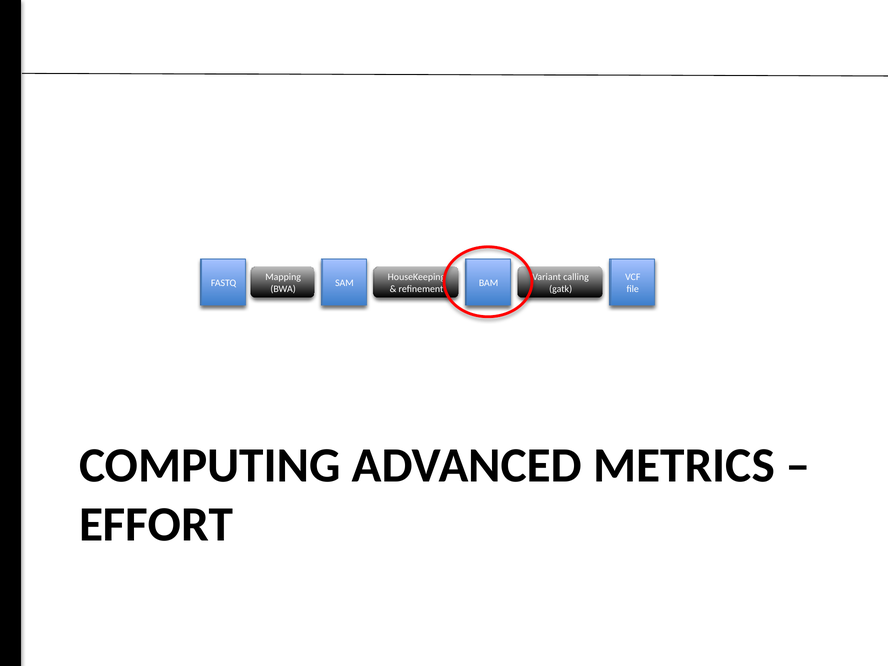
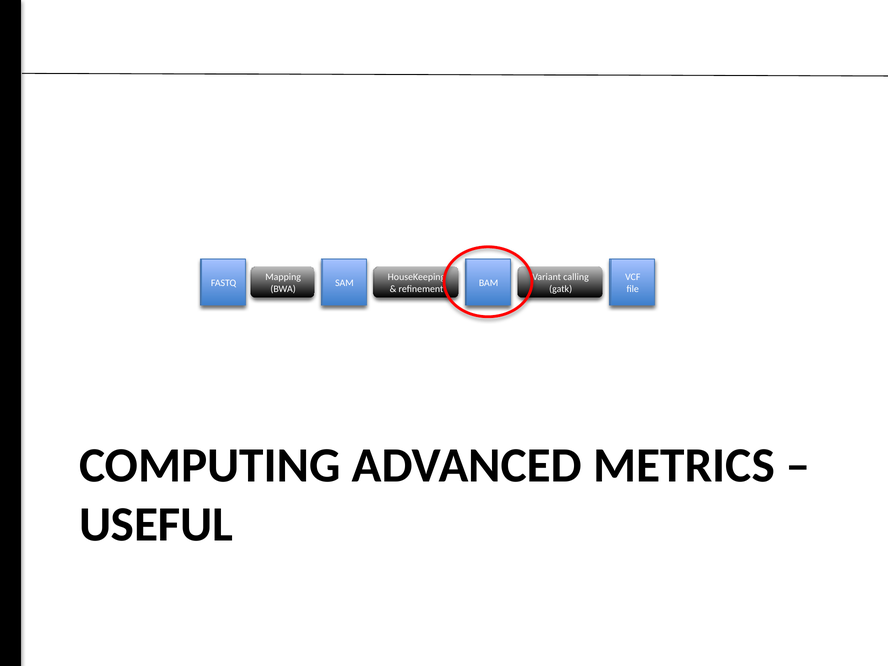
EFFORT: EFFORT -> USEFUL
